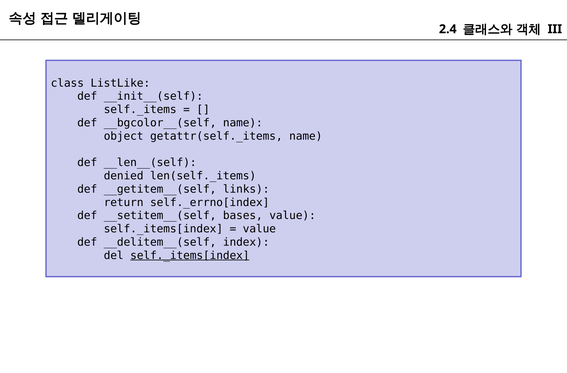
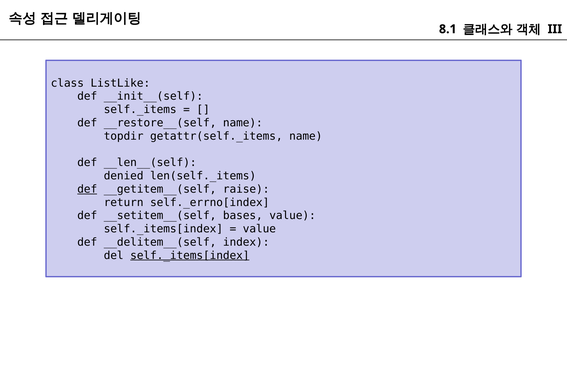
2.4: 2.4 -> 8.1
__bgcolor__(self: __bgcolor__(self -> __restore__(self
object: object -> topdir
def at (87, 189) underline: none -> present
links: links -> raise
